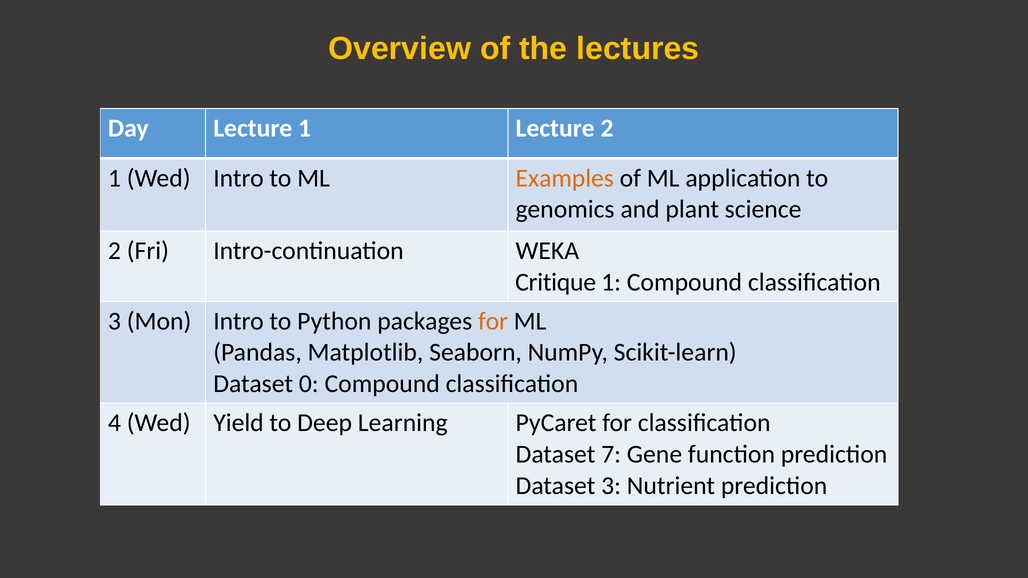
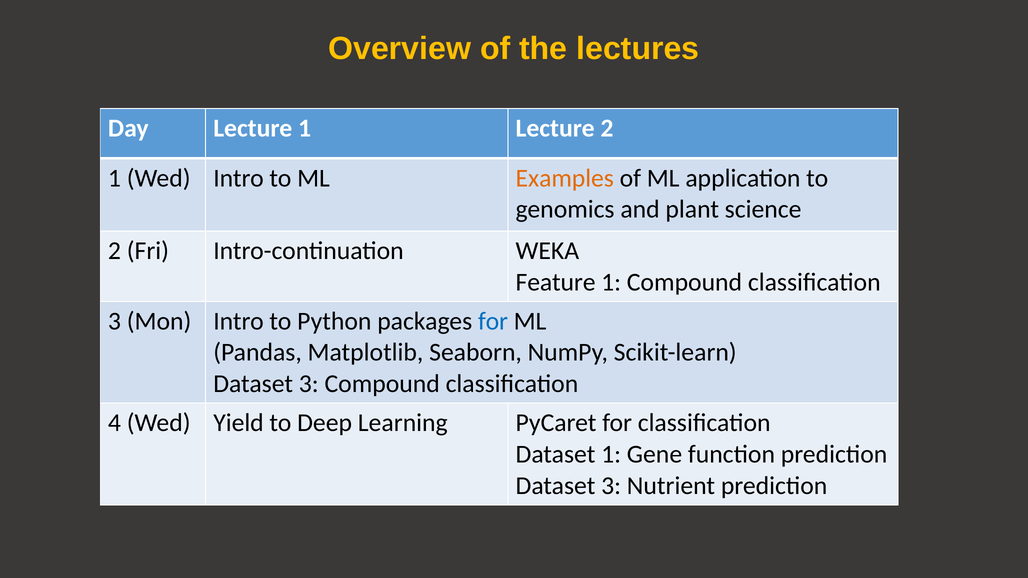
Critique: Critique -> Feature
for at (493, 321) colour: orange -> blue
0 at (309, 384): 0 -> 3
Dataset 7: 7 -> 1
